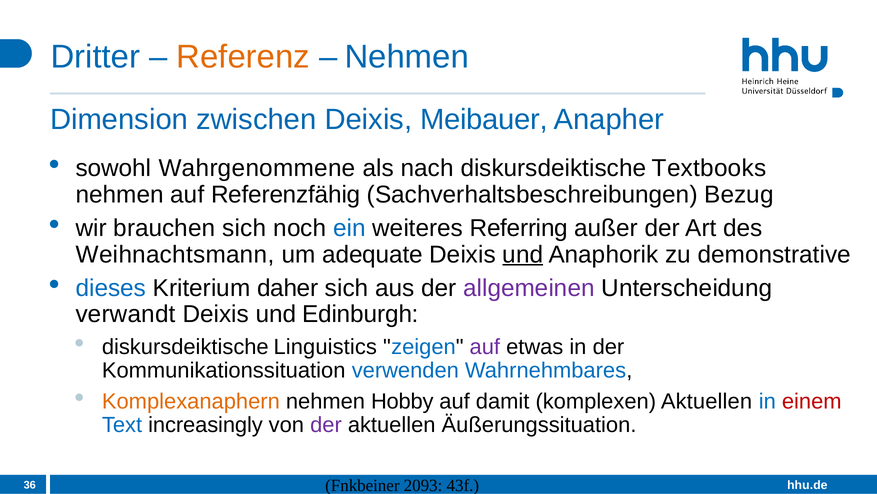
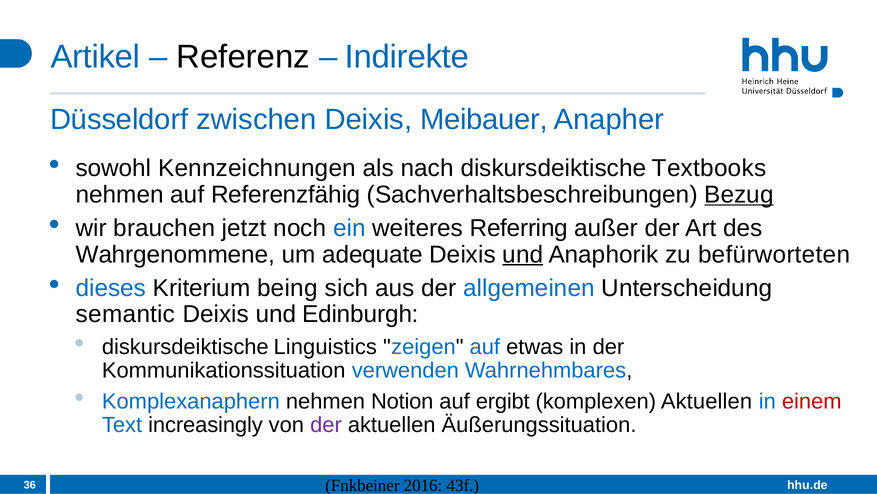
Dritter: Dritter -> Artikel
Referenz colour: orange -> black
Nehmen at (407, 57): Nehmen -> Indirekte
Dimension: Dimension -> Düsseldorf
Wahrgenommene: Wahrgenommene -> Kennzeichnungen
Bezug underline: none -> present
brauchen sich: sich -> jetzt
Weihnachtsmann: Weihnachtsmann -> Wahrgenommene
demonstrative: demonstrative -> befürworteten
daher: daher -> being
allgemeinen colour: purple -> blue
verwandt: verwandt -> semantic
auf at (485, 347) colour: purple -> blue
Komplexanaphern colour: orange -> blue
Hobby: Hobby -> Notion
damit: damit -> ergibt
2093: 2093 -> 2016
